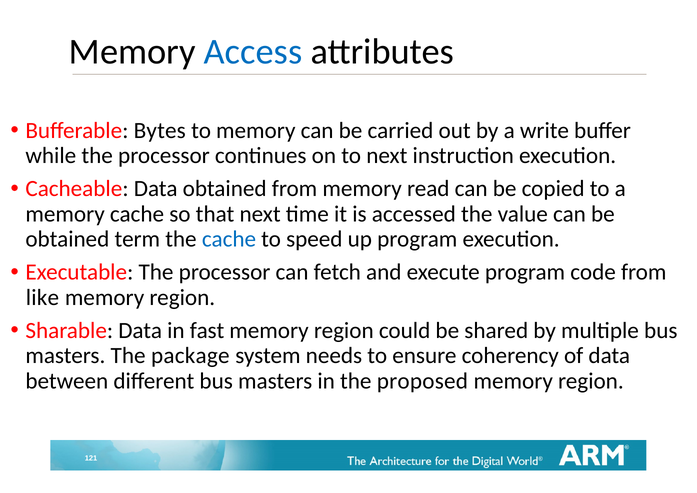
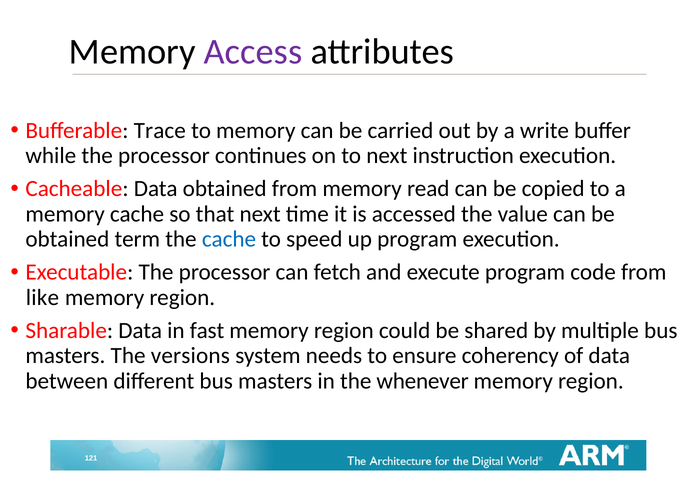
Access colour: blue -> purple
Bytes: Bytes -> Trace
package: package -> versions
proposed: proposed -> whenever
